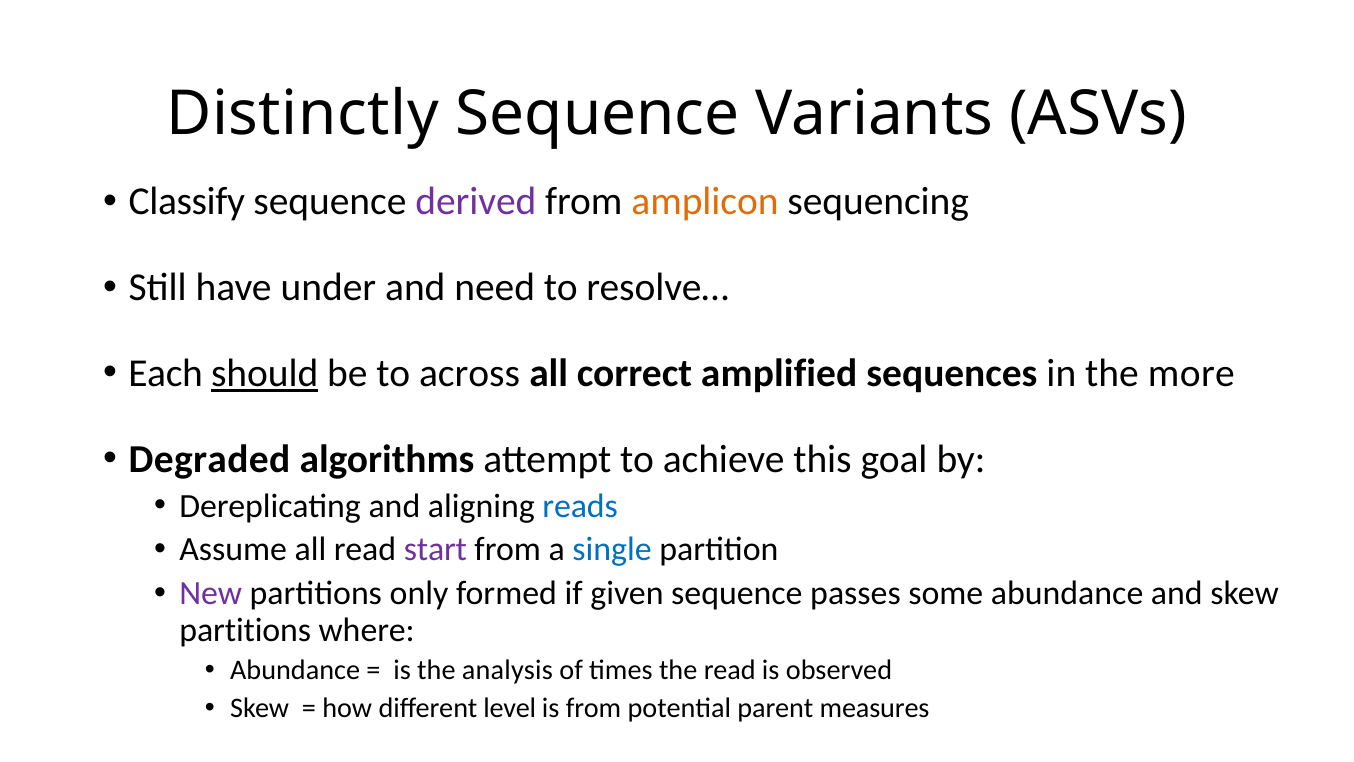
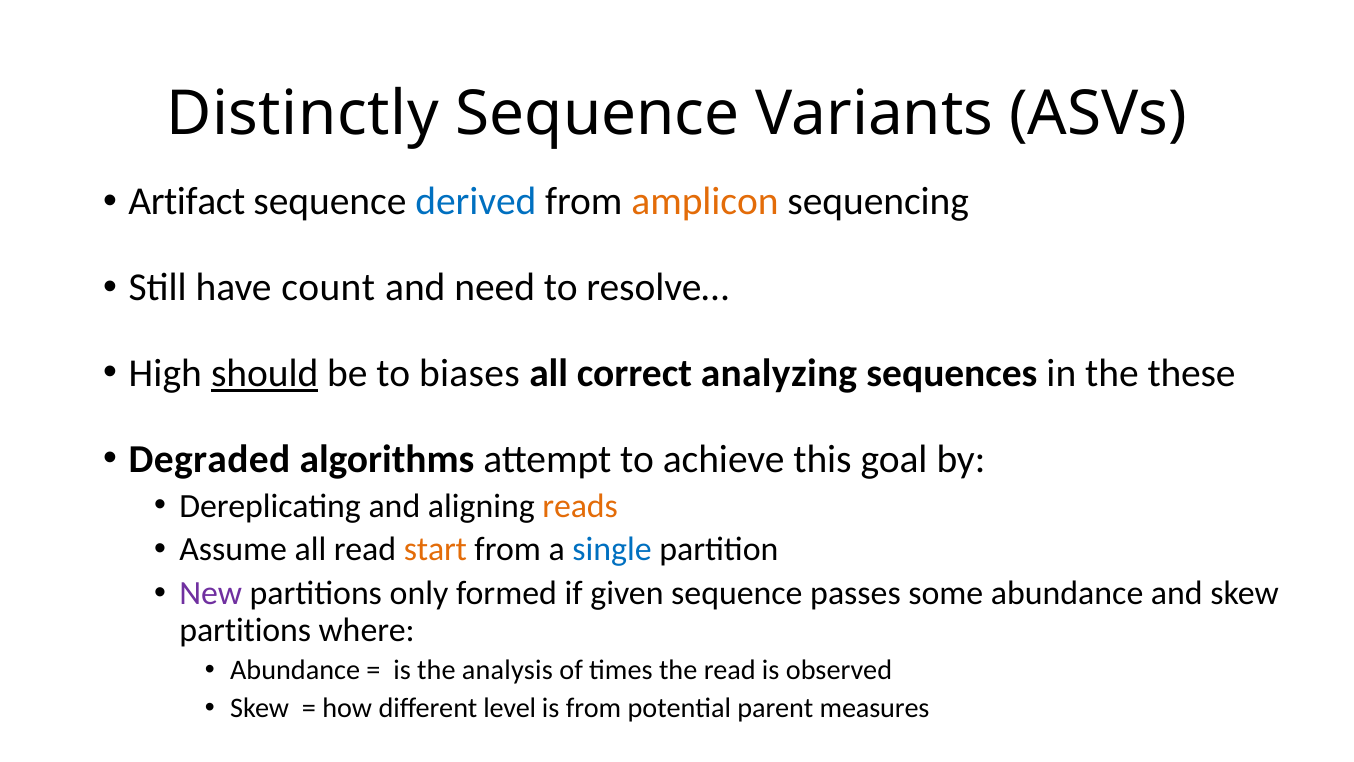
Classify: Classify -> Artifact
derived colour: purple -> blue
under: under -> count
Each: Each -> High
across: across -> biases
amplified: amplified -> analyzing
more: more -> these
reads colour: blue -> orange
start colour: purple -> orange
